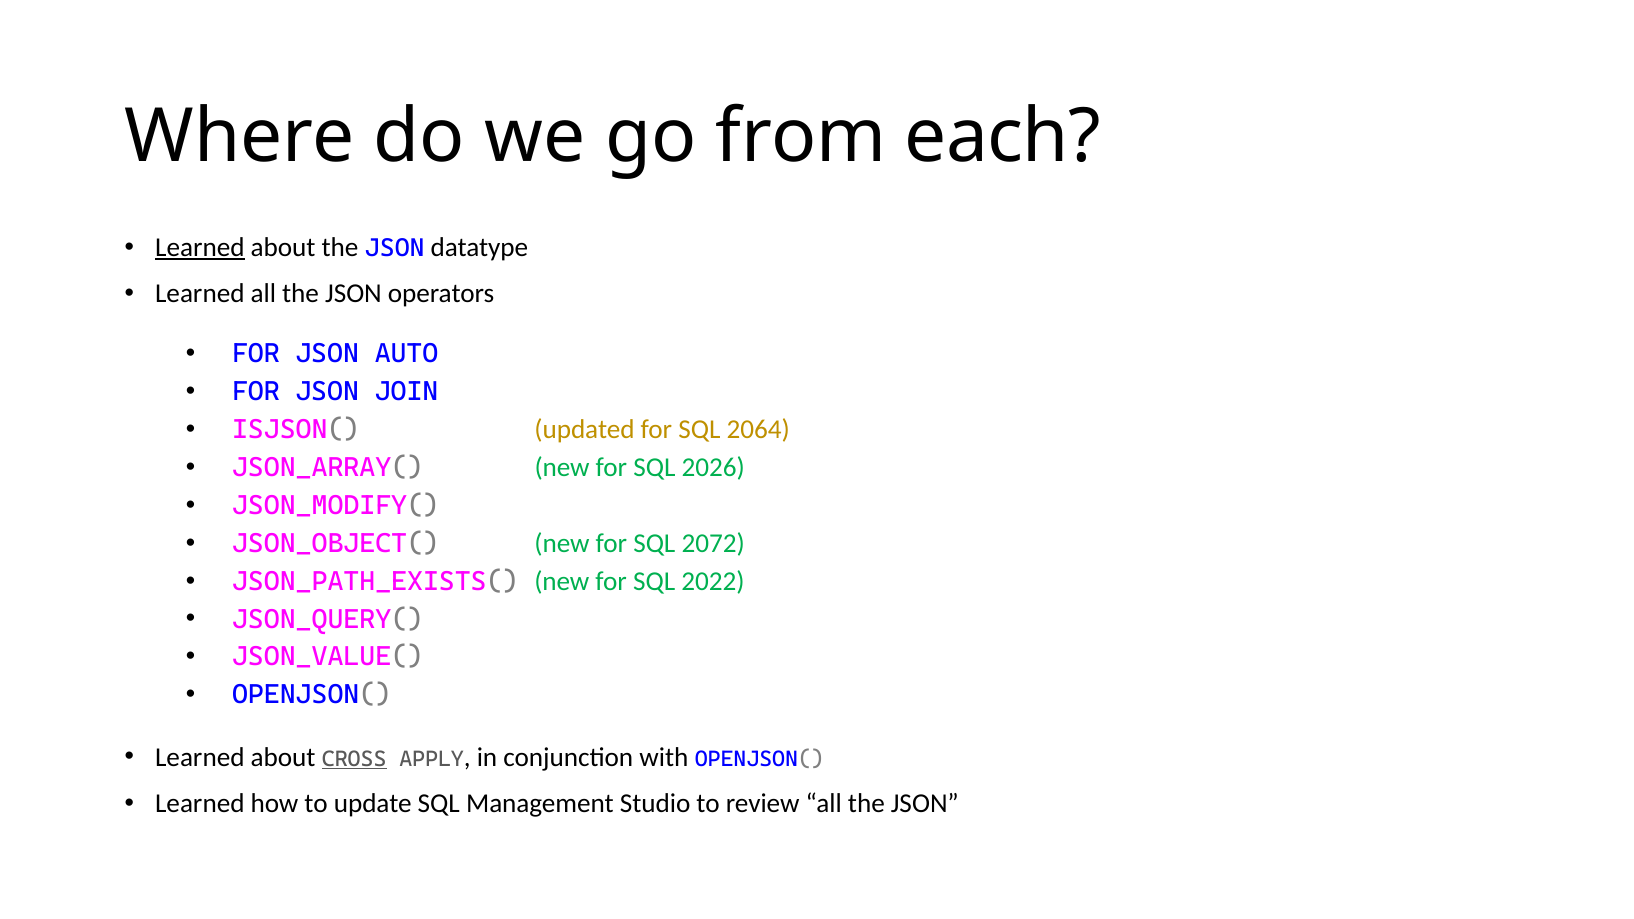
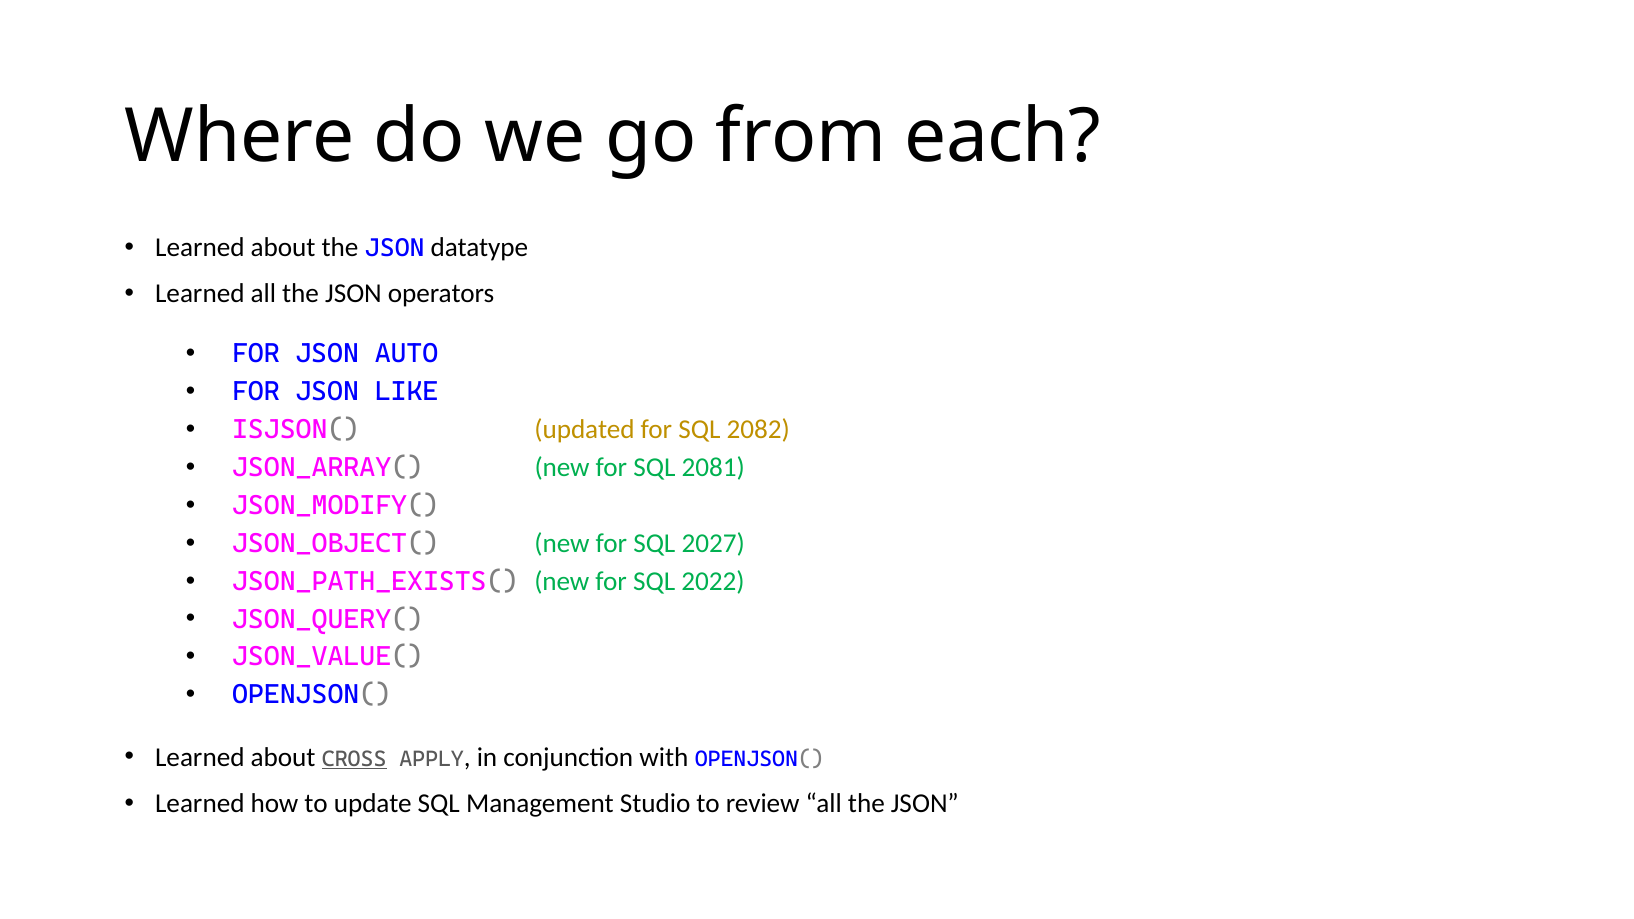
Learned at (200, 247) underline: present -> none
JOIN: JOIN -> LIKE
2064: 2064 -> 2082
2026: 2026 -> 2081
2072: 2072 -> 2027
